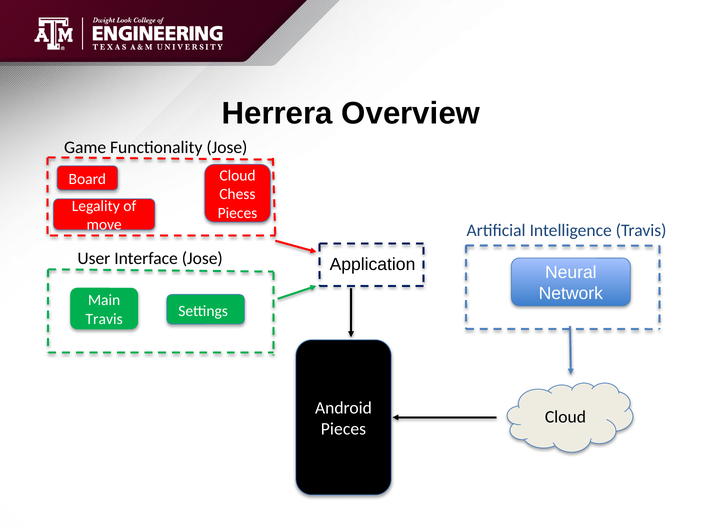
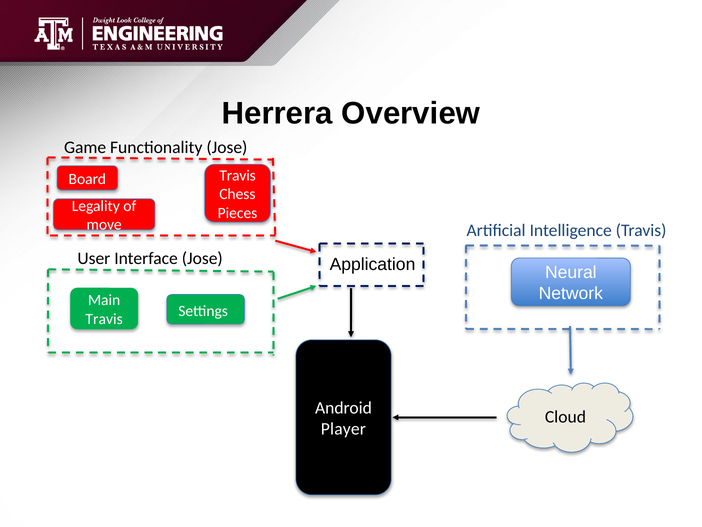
Cloud at (238, 175): Cloud -> Travis
Pieces at (343, 429): Pieces -> Player
